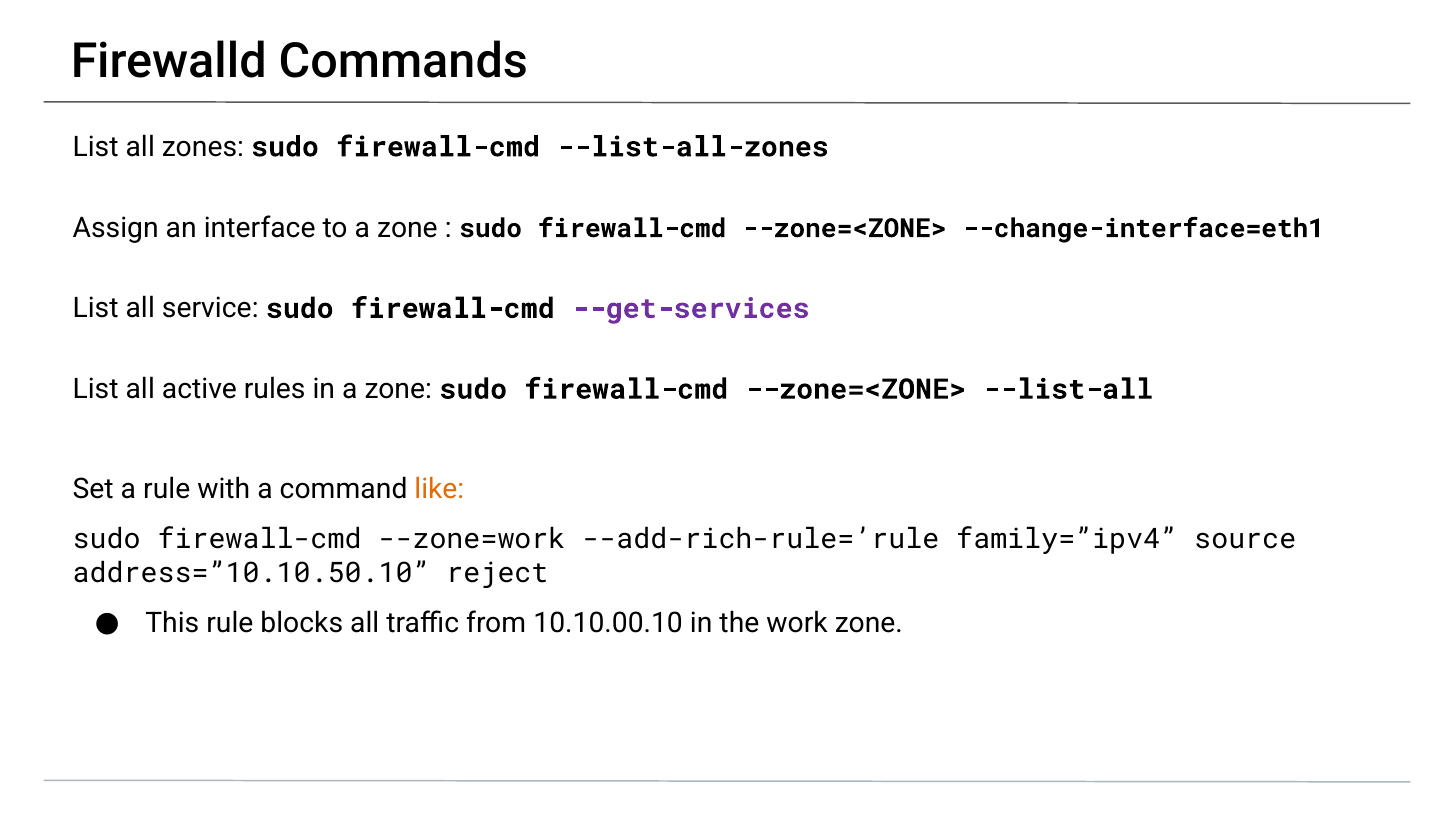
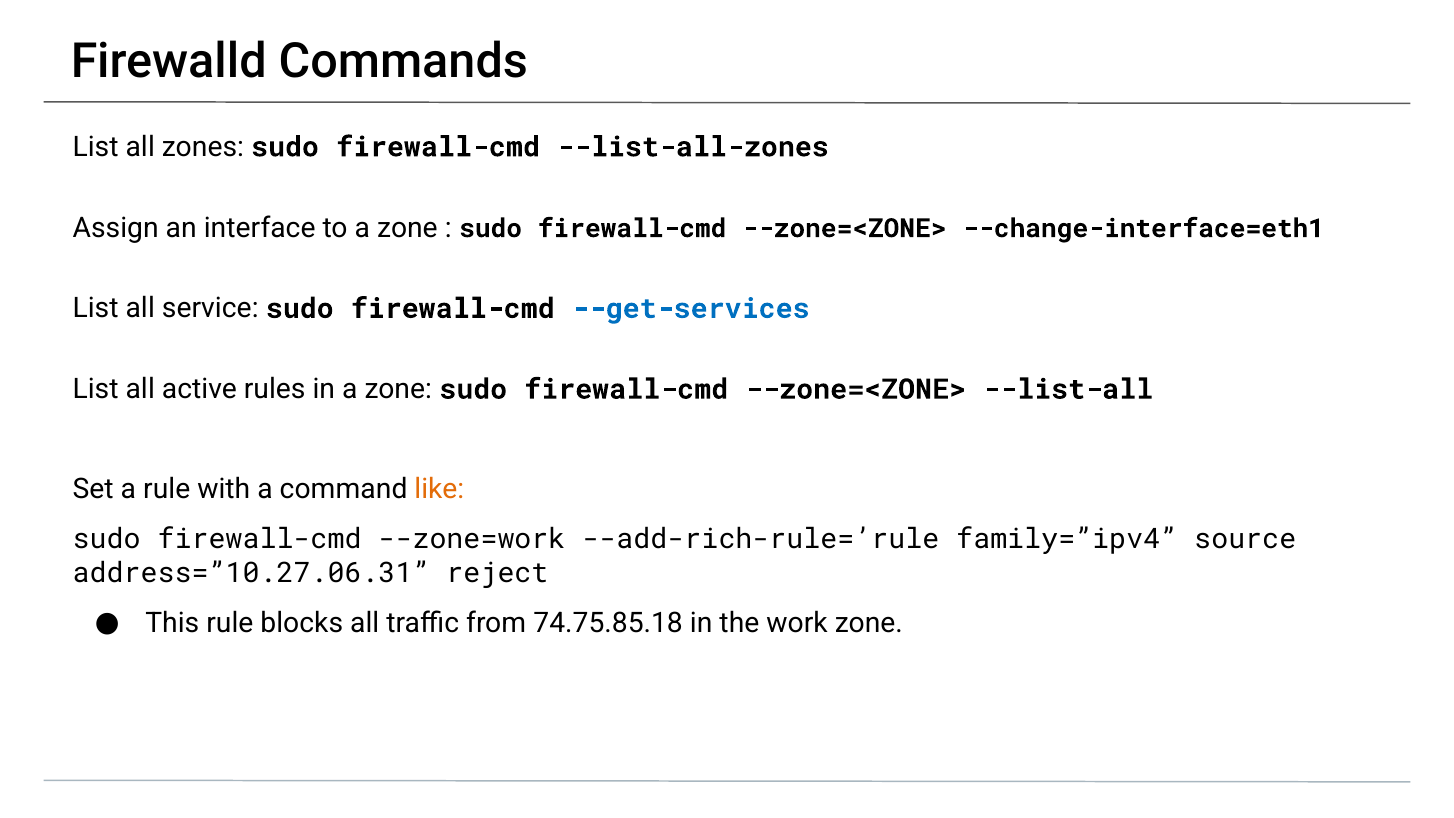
--get-services colour: purple -> blue
address=”10.10.50.10: address=”10.10.50.10 -> address=”10.27.06.31
10.10.00.10: 10.10.00.10 -> 74.75.85.18
